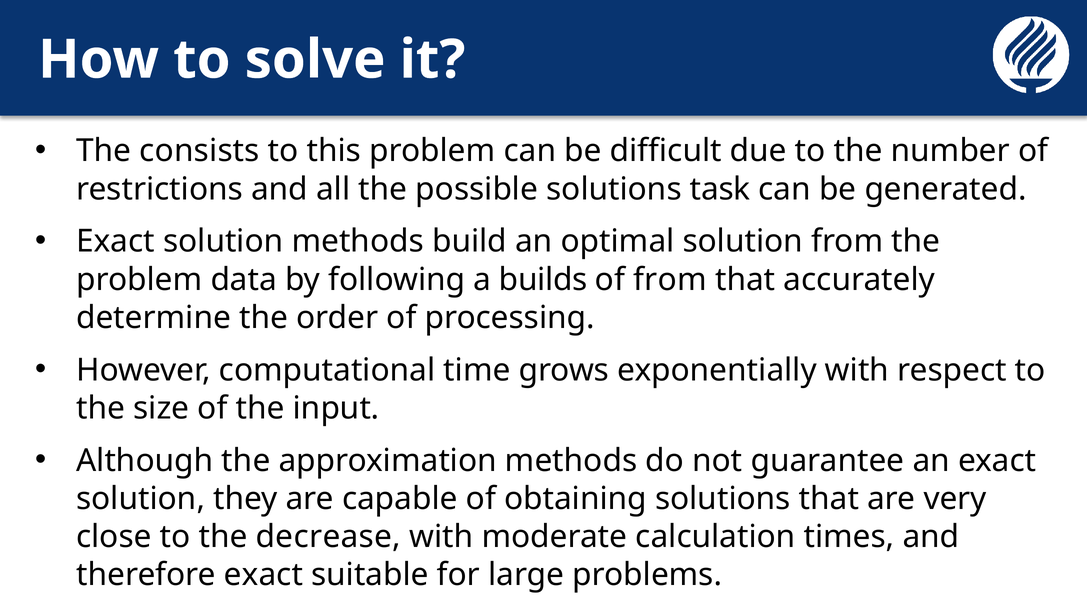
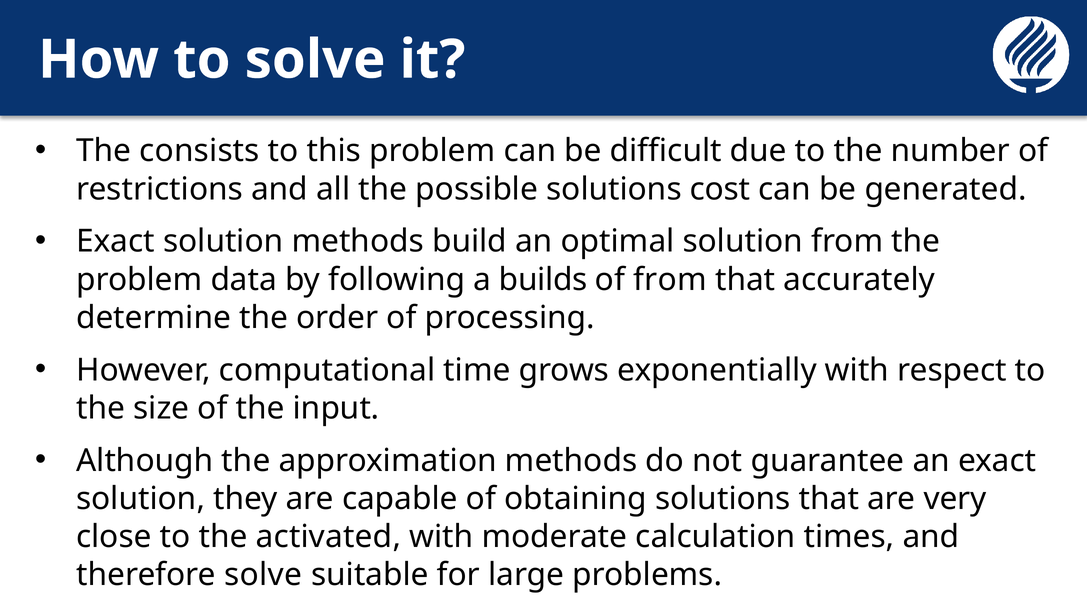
task: task -> cost
decrease: decrease -> activated
therefore exact: exact -> solve
